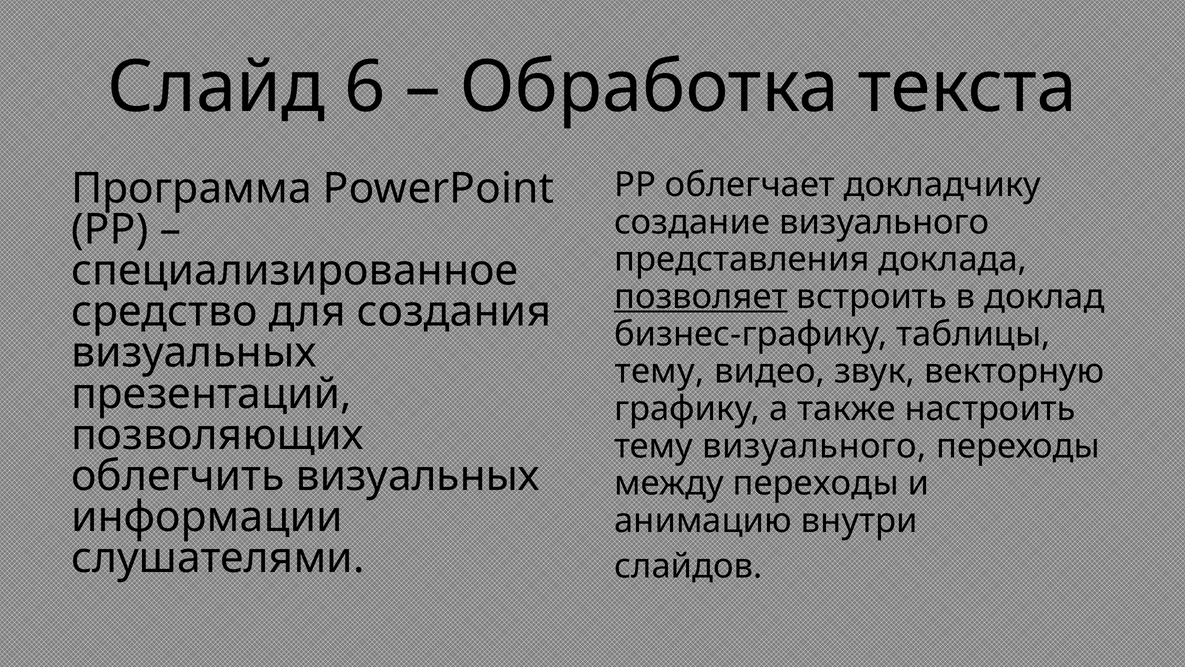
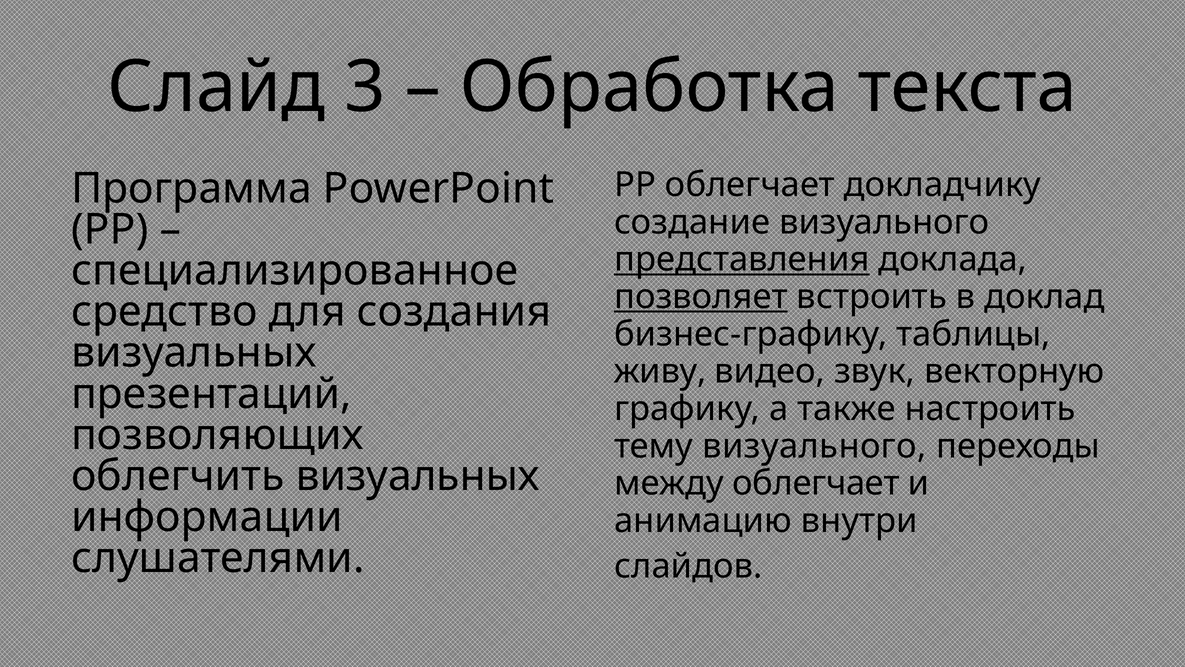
6: 6 -> 3
представления underline: none -> present
тему at (660, 371): тему -> живу
между переходы: переходы -> облегчает
